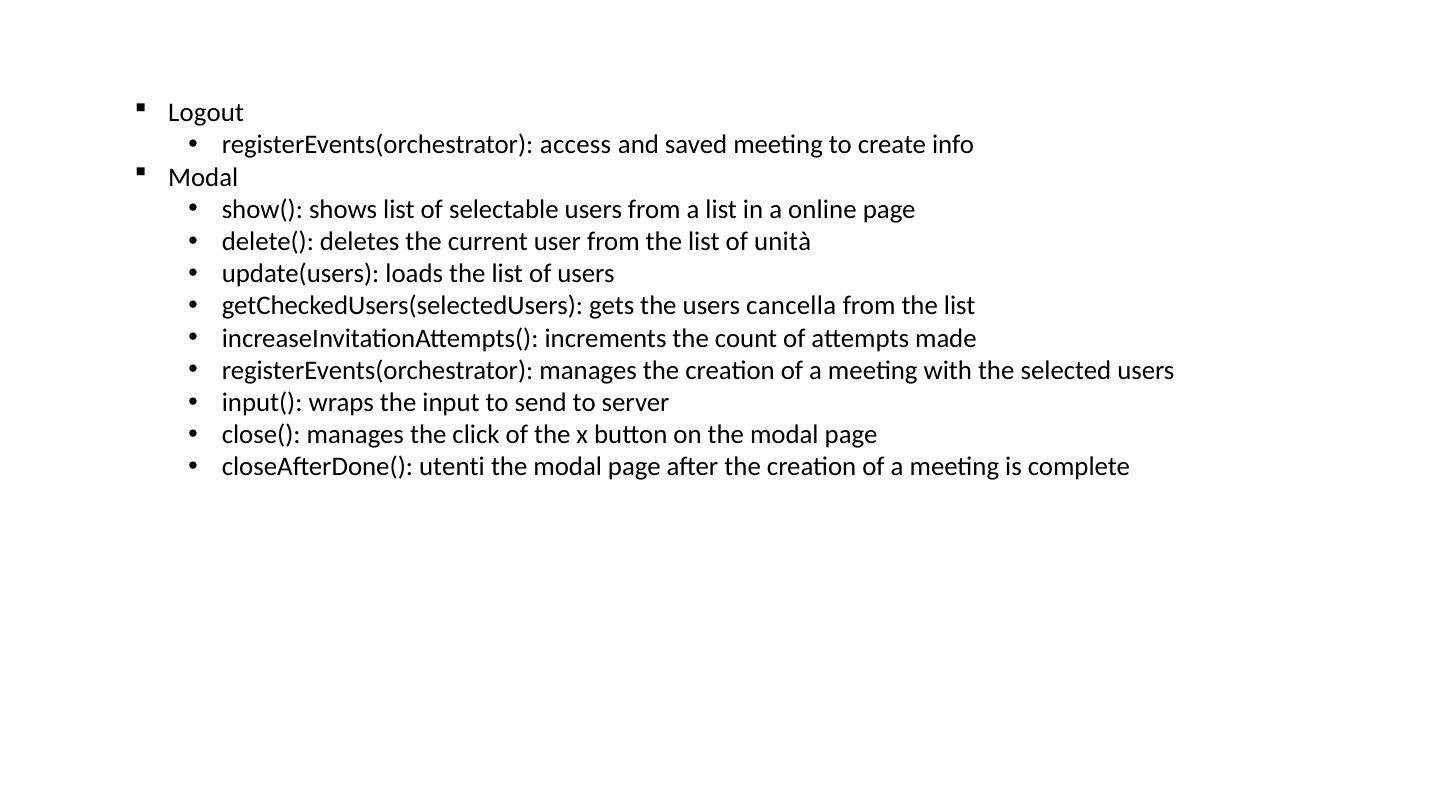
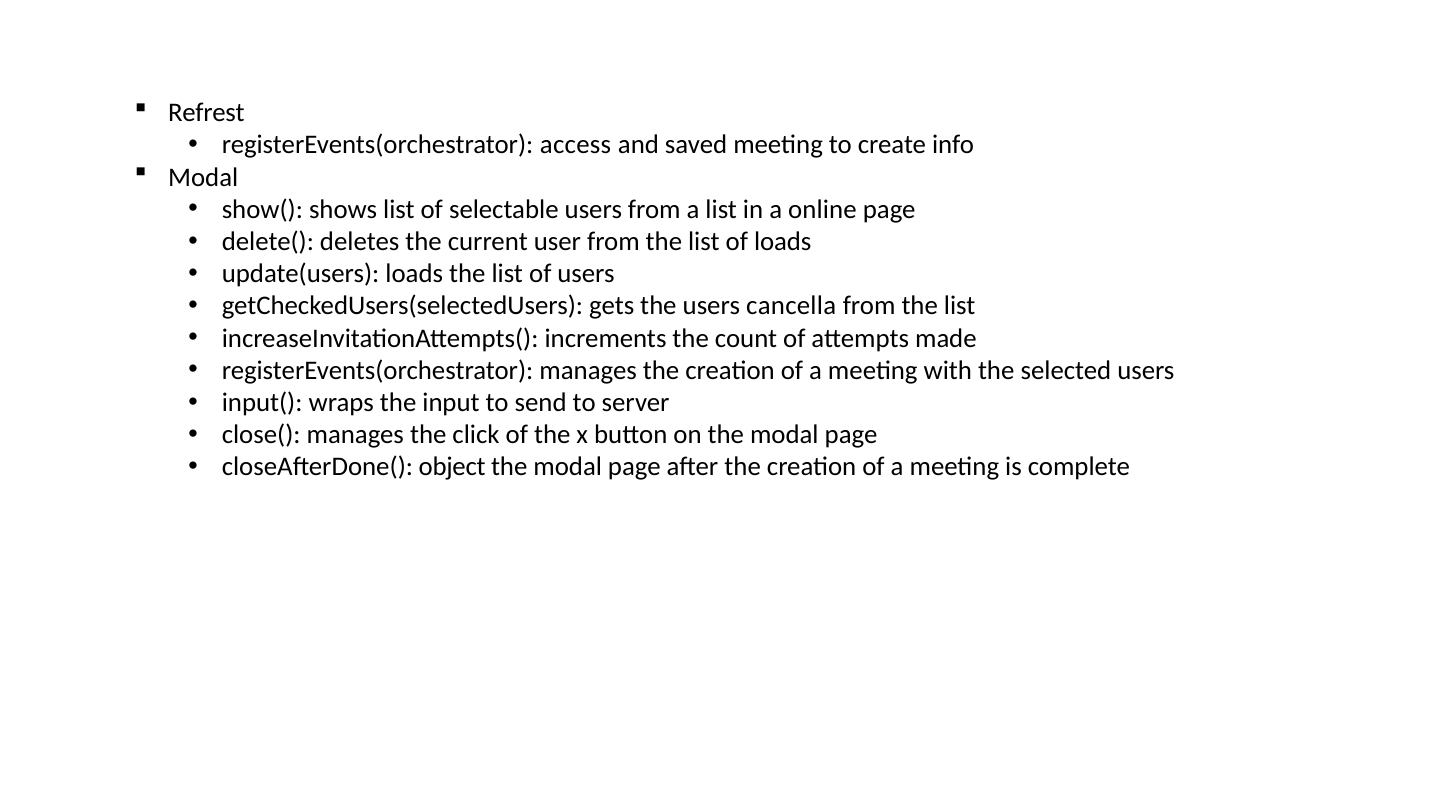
Logout: Logout -> Refrest
of unità: unità -> loads
utenti: utenti -> object
